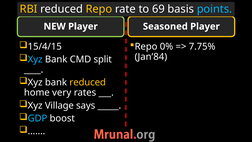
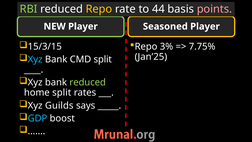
RBI colour: yellow -> light green
69: 69 -> 44
points colour: light blue -> pink
15/4/15: 15/4/15 -> 15/3/15
0%: 0% -> 3%
Jan’84: Jan’84 -> Jan’25
reduced at (88, 82) colour: yellow -> light green
home very: very -> split
Village: Village -> Guilds
